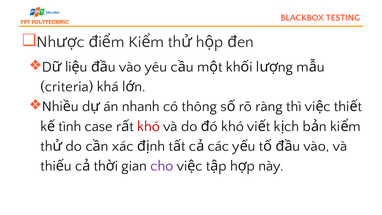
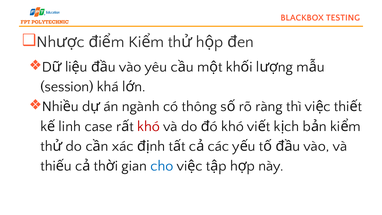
criteria: criteria -> session
nhanh: nhanh -> ngành
tình: tình -> linh
cho colour: purple -> blue
